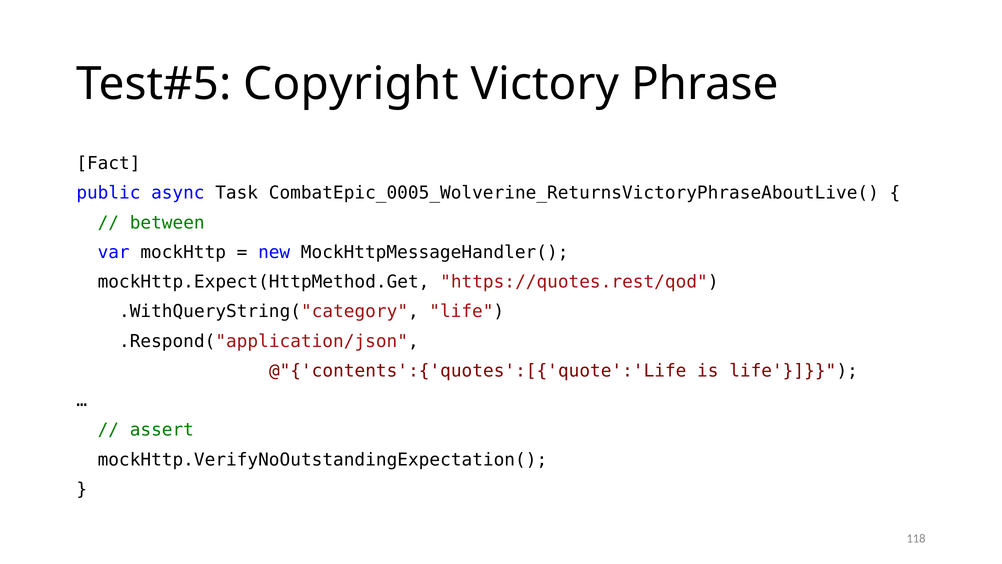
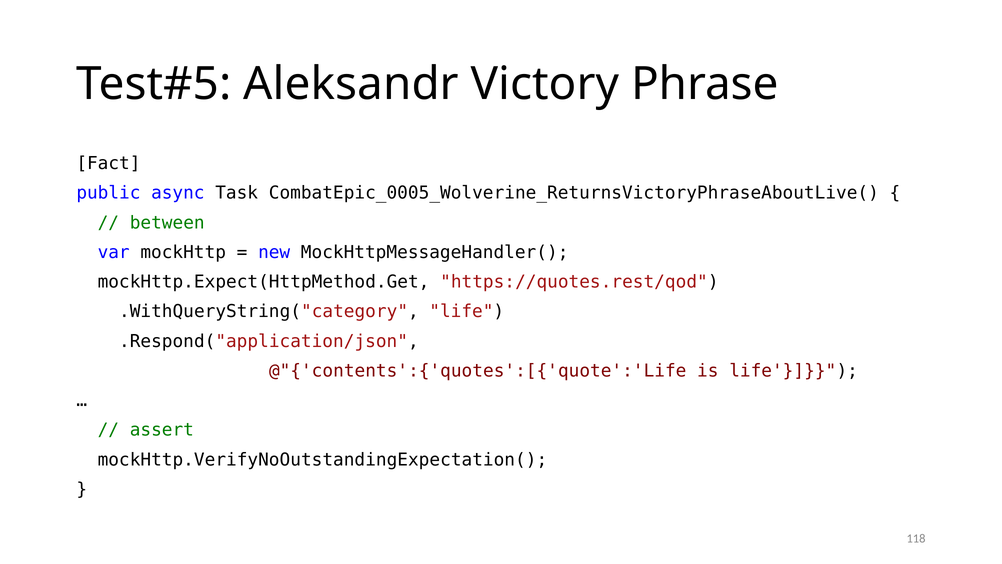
Copyright: Copyright -> Aleksandr
